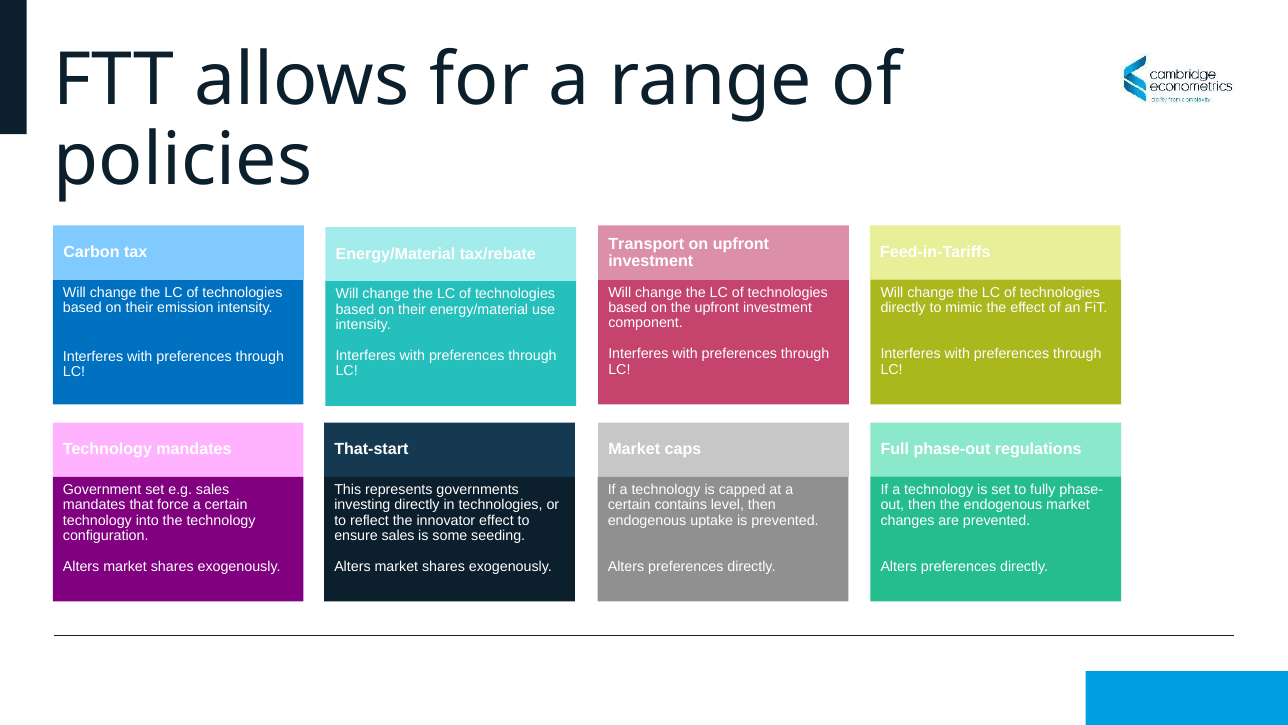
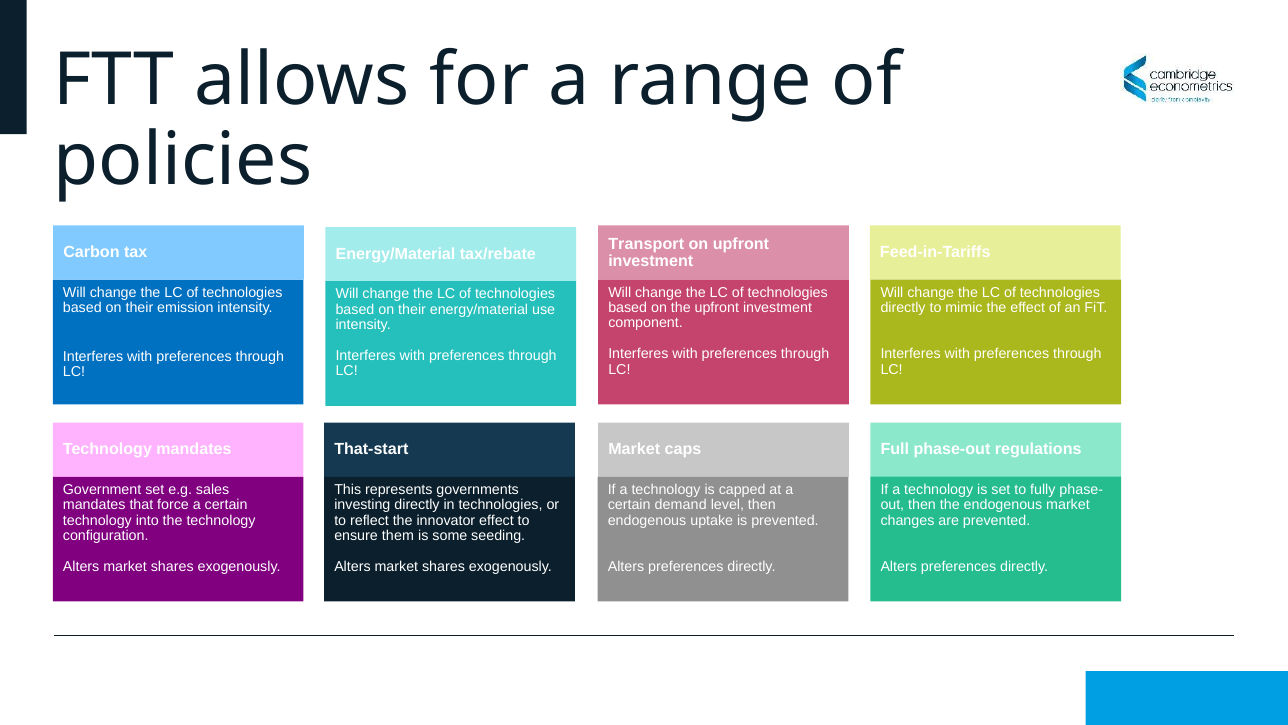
contains: contains -> demand
ensure sales: sales -> them
